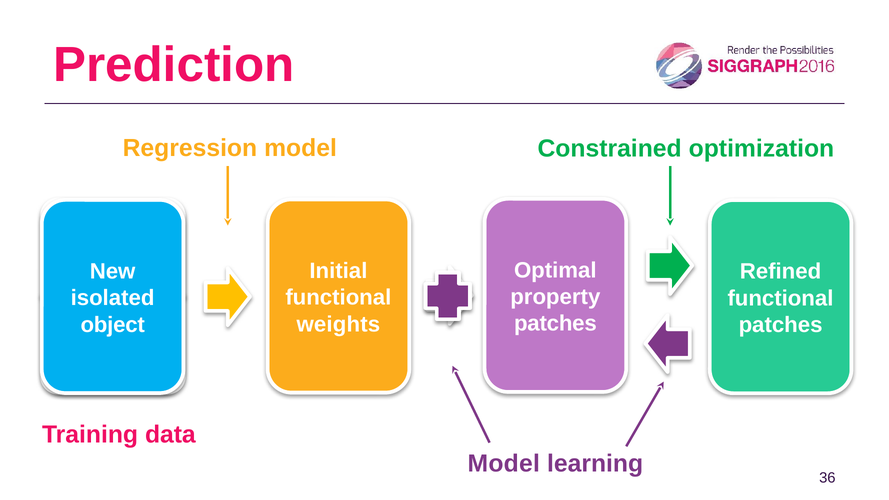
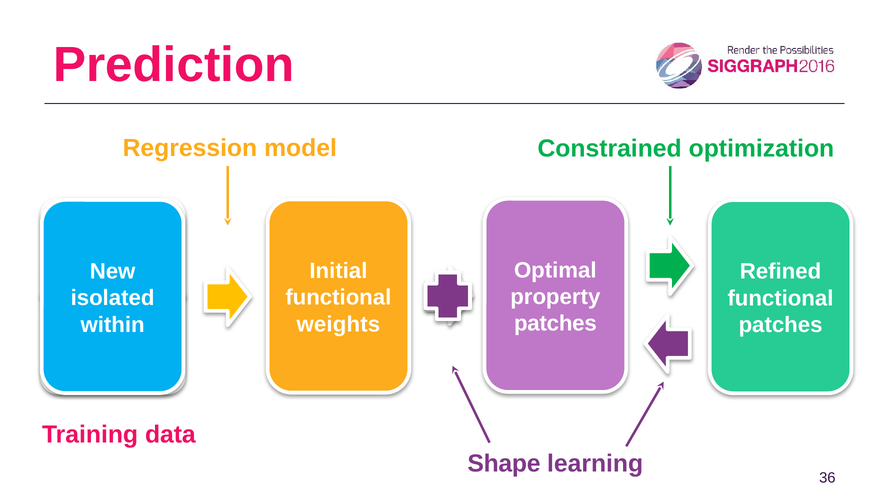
object at (113, 325): object -> within
Model at (504, 464): Model -> Shape
